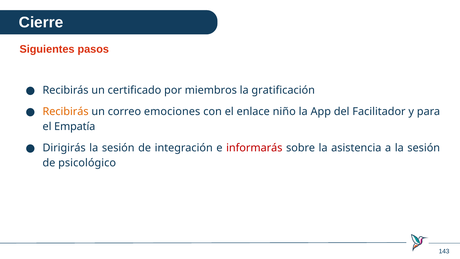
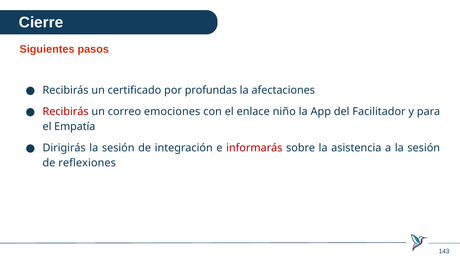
miembros: miembros -> profundas
gratificación: gratificación -> afectaciones
Recibirás at (66, 112) colour: orange -> red
psicológico: psicológico -> reflexiones
